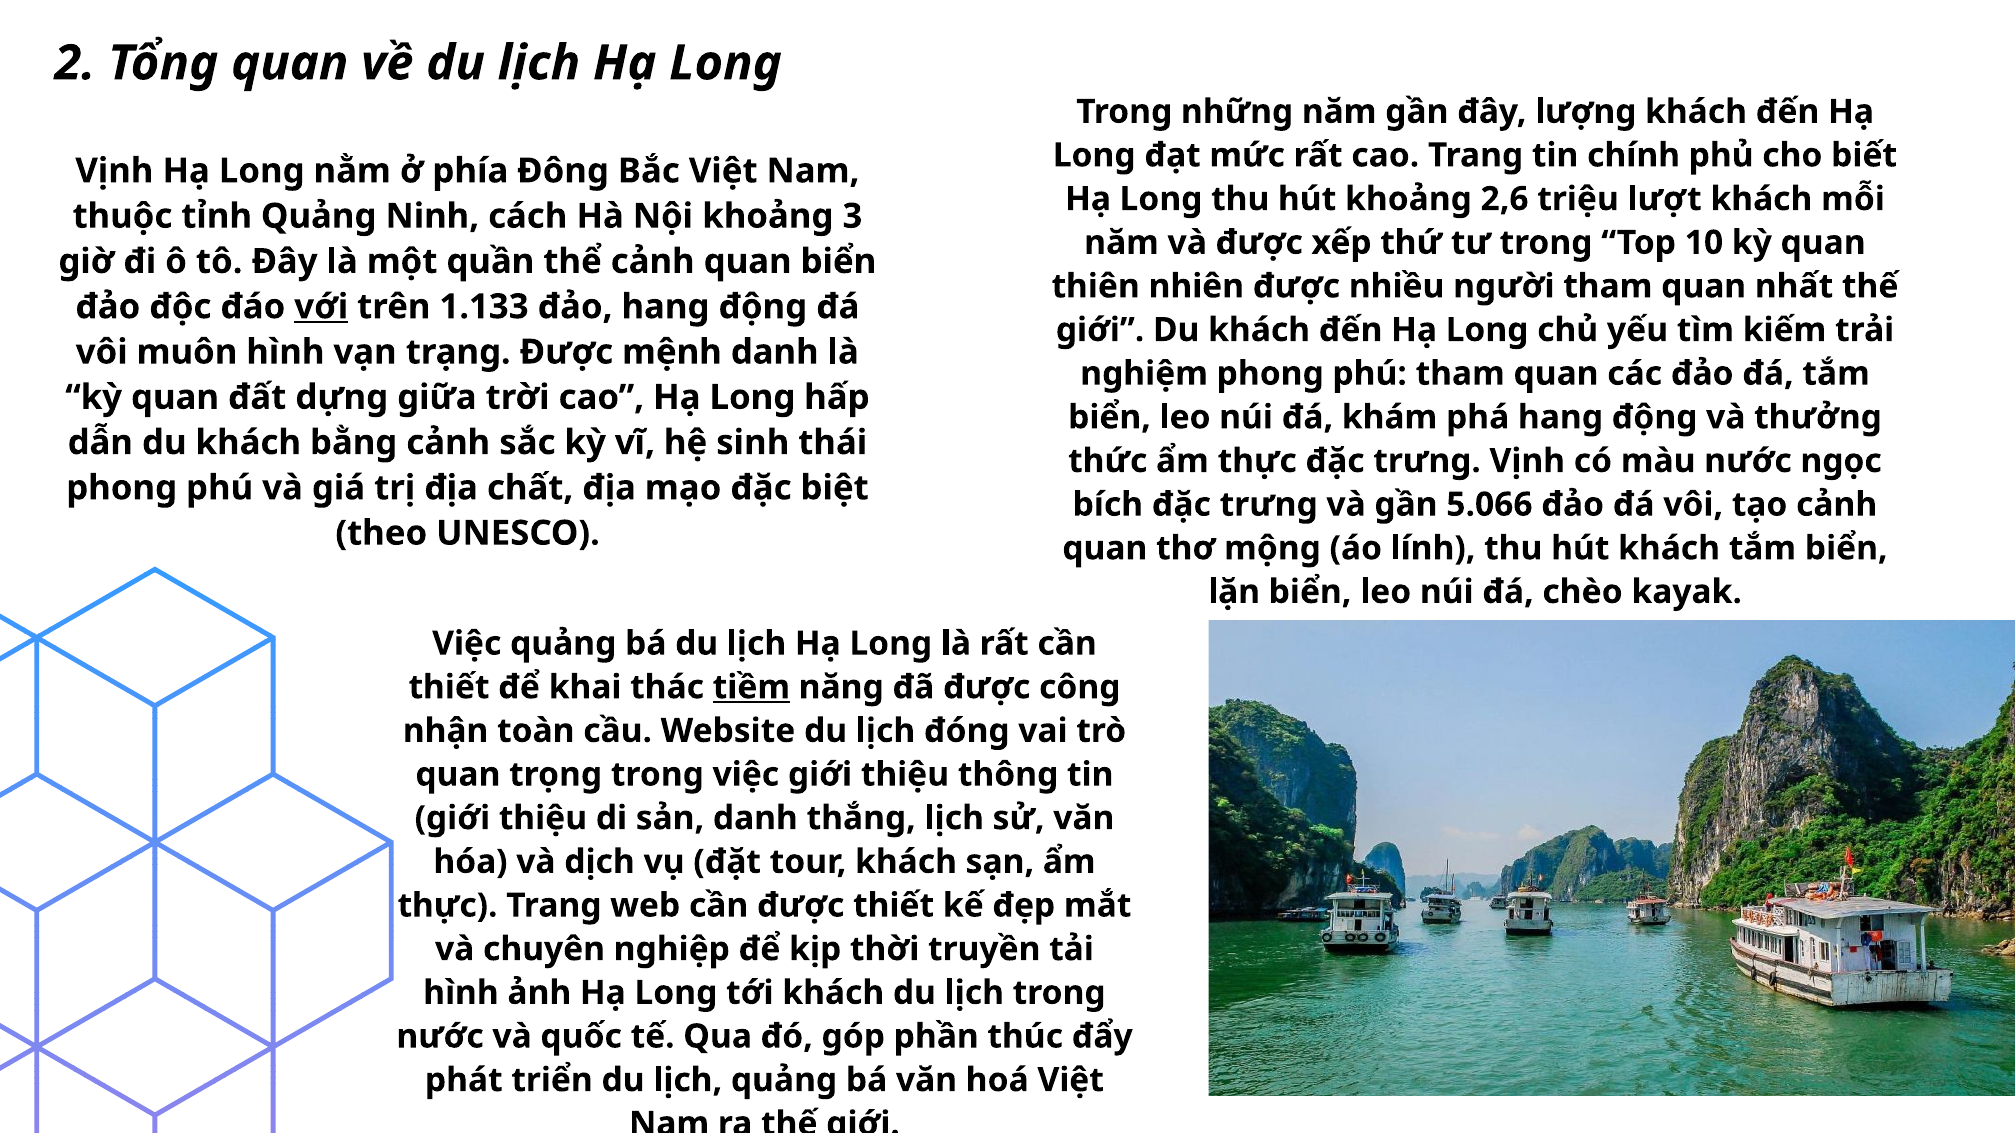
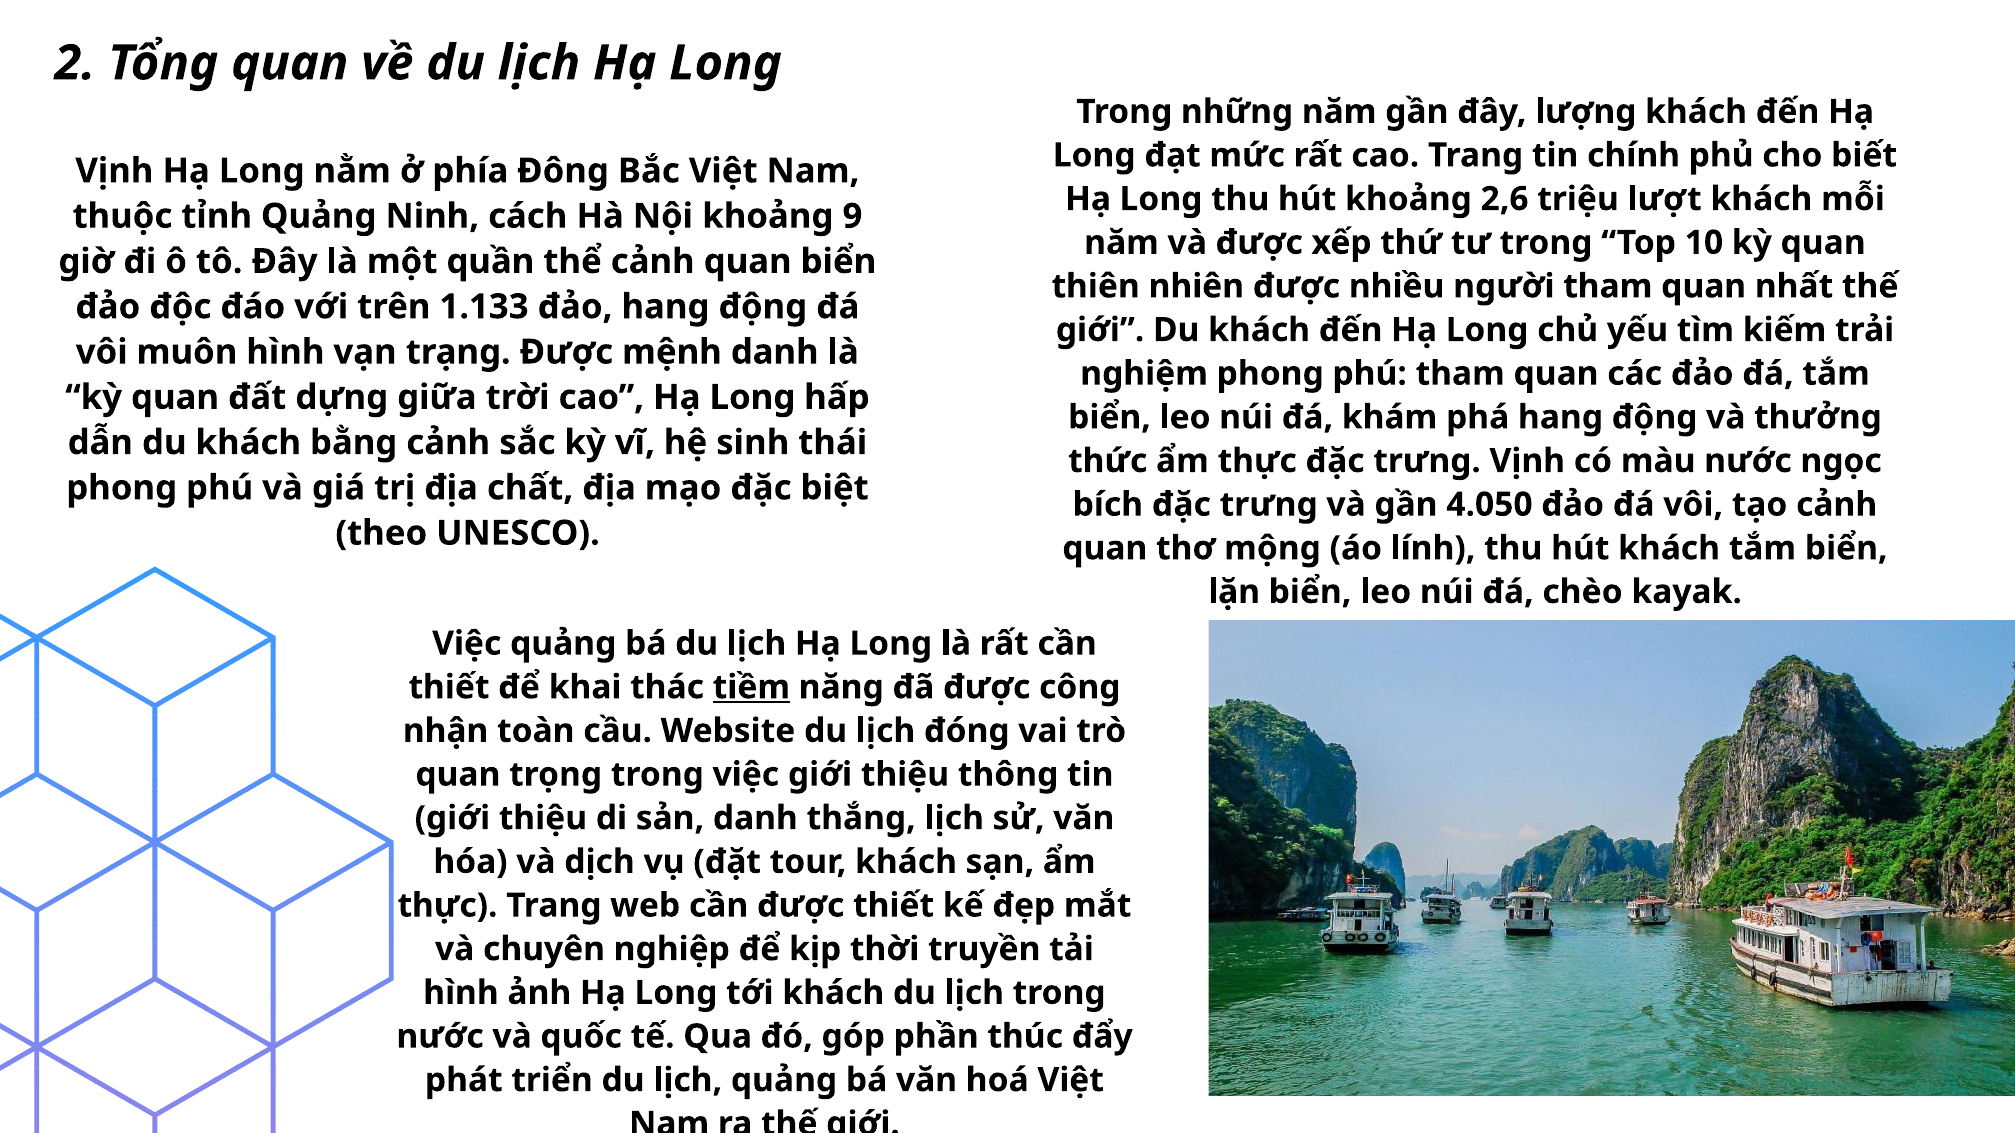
3: 3 -> 9
với underline: present -> none
5.066: 5.066 -> 4.050
